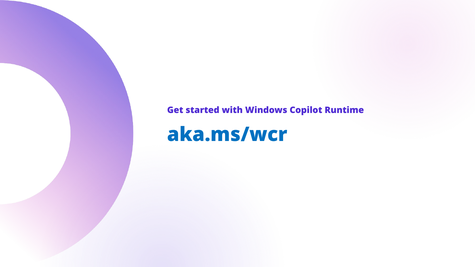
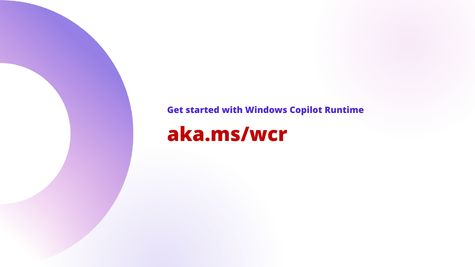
aka.ms/wcr colour: blue -> red
